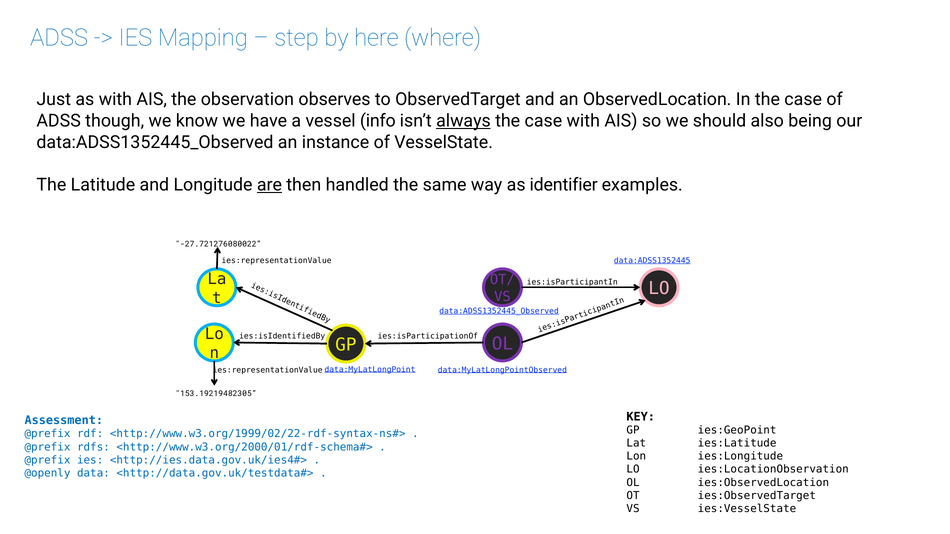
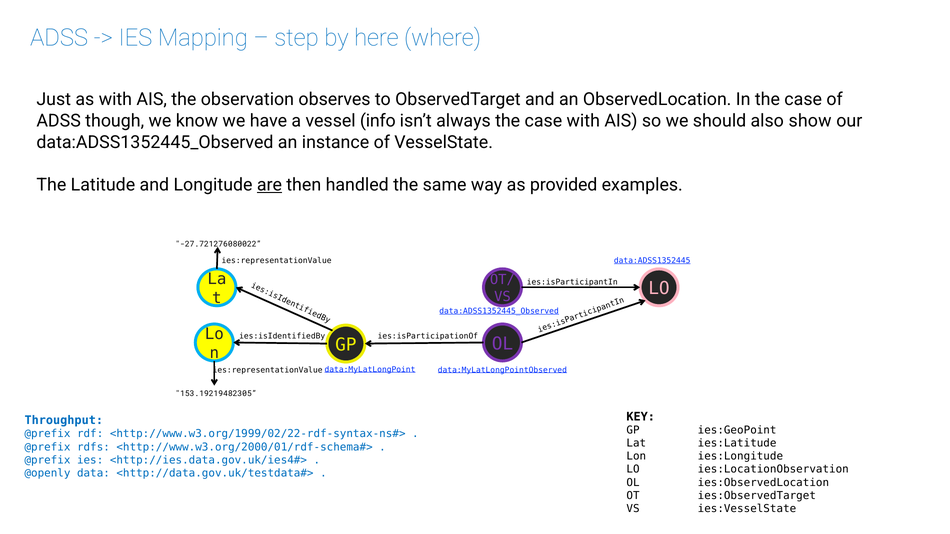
always underline: present -> none
being: being -> show
identifier: identifier -> provided
Assessment: Assessment -> Throughput
